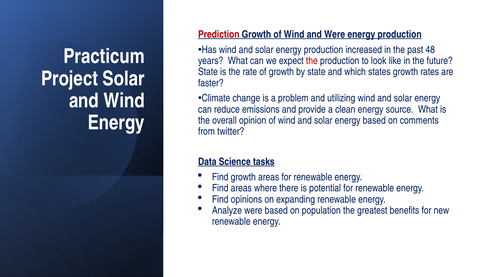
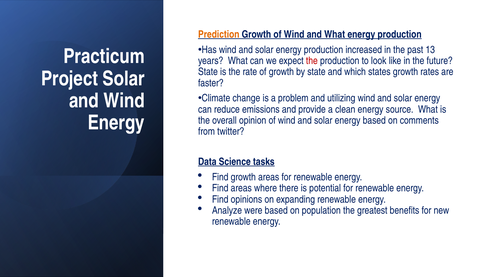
Prediction colour: red -> orange
and Were: Were -> What
48: 48 -> 13
